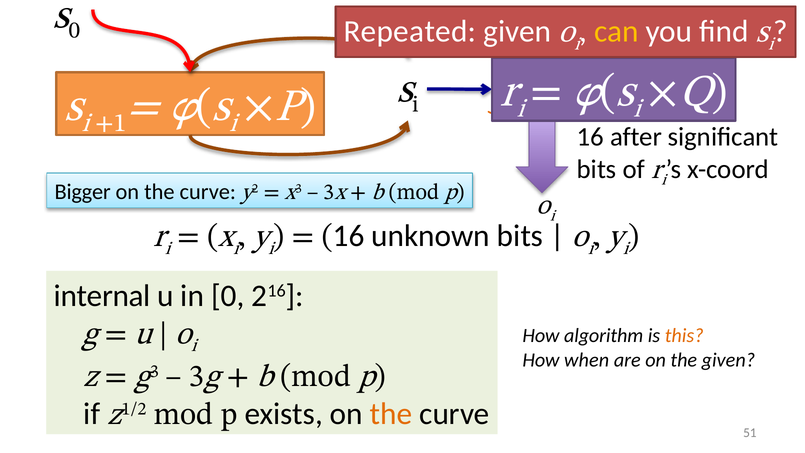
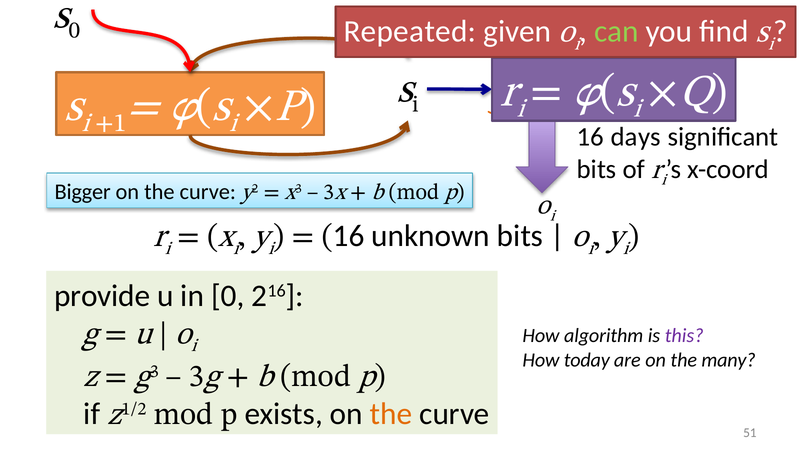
can colour: yellow -> light green
after: after -> days
internal: internal -> provide
this colour: orange -> purple
when: when -> today
the given: given -> many
